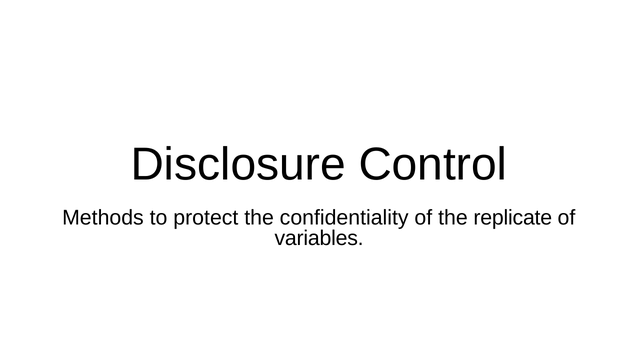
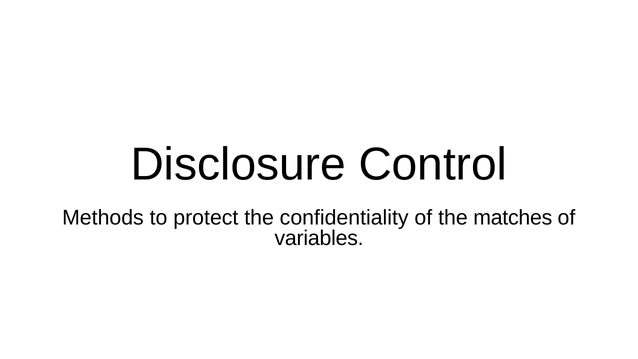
replicate: replicate -> matches
